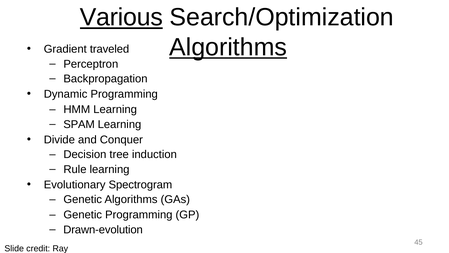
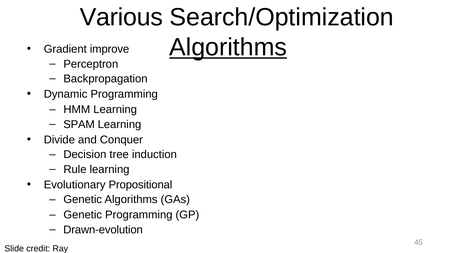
Various underline: present -> none
traveled: traveled -> improve
Spectrogram: Spectrogram -> Propositional
